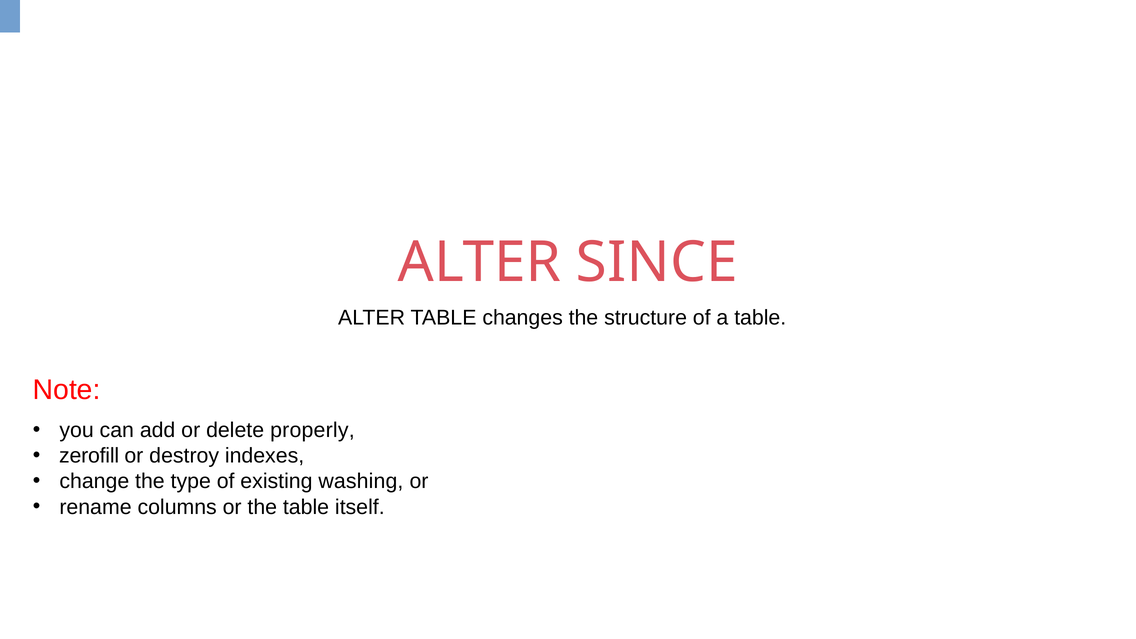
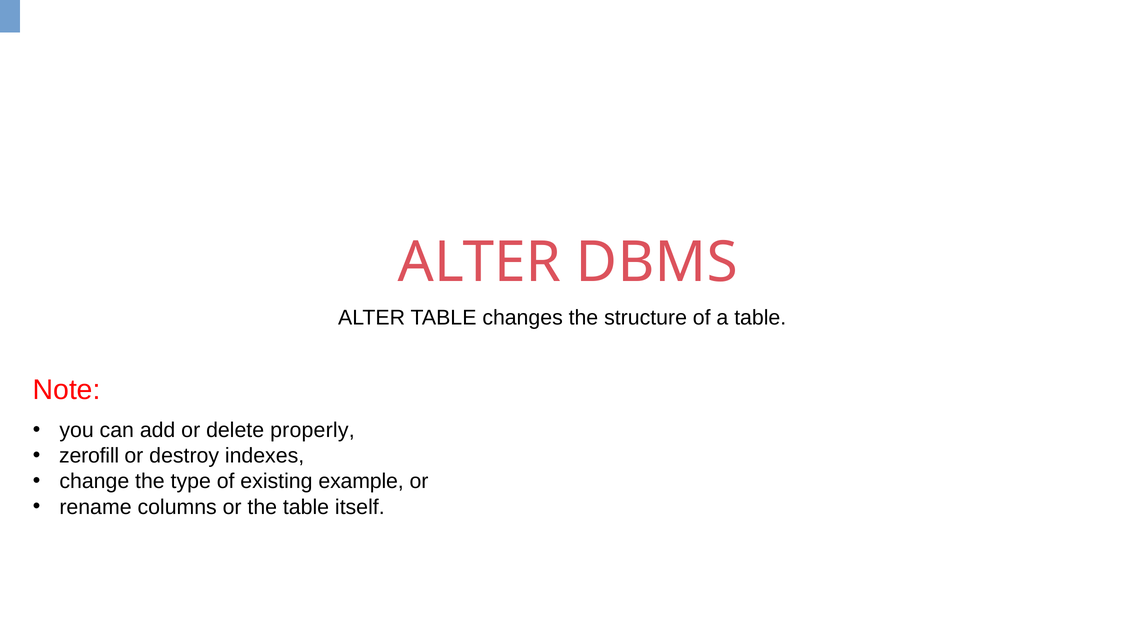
SINCE: SINCE -> DBMS
washing: washing -> example
